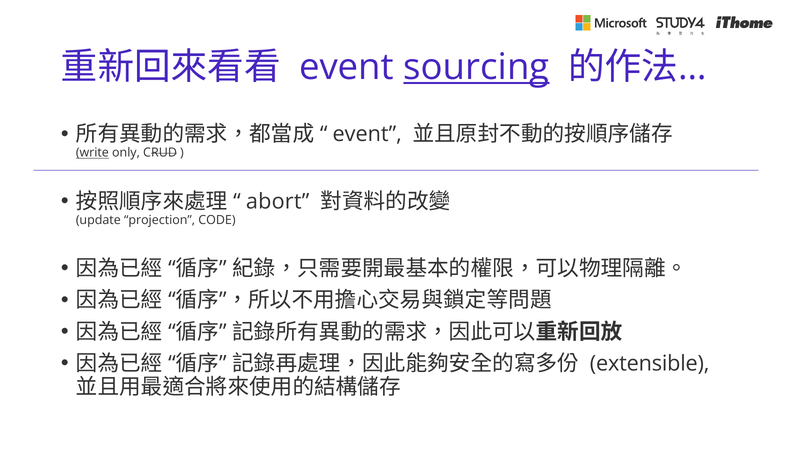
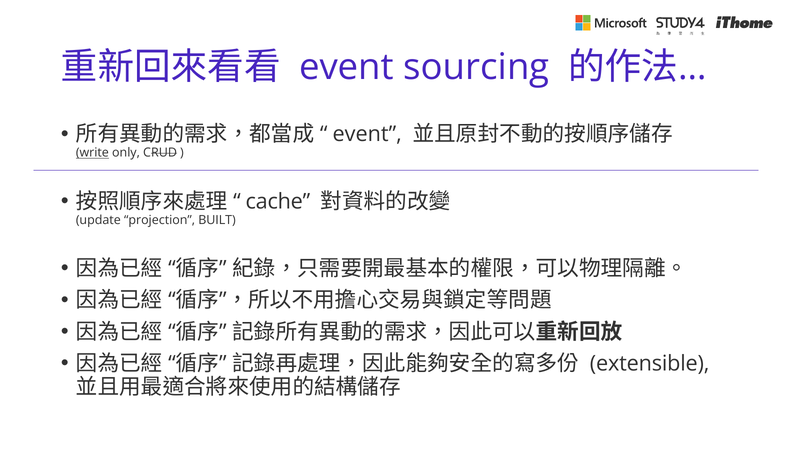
sourcing underline: present -> none
abort: abort -> cache
CODE: CODE -> BUILT
